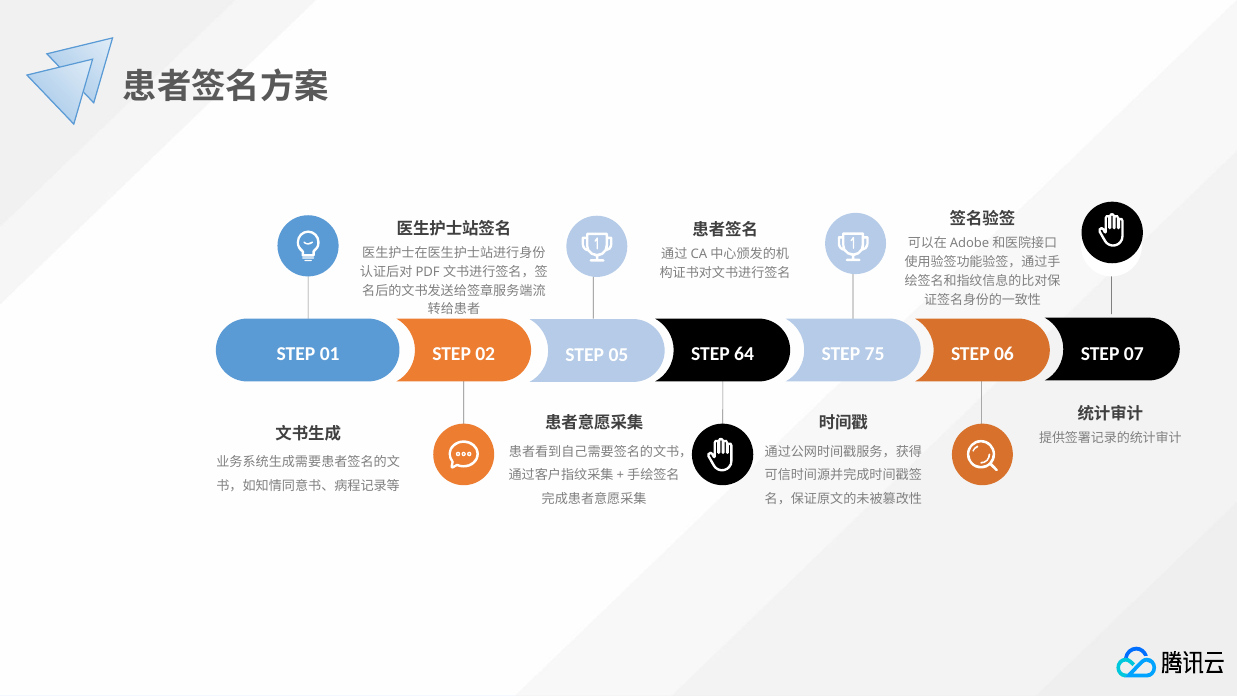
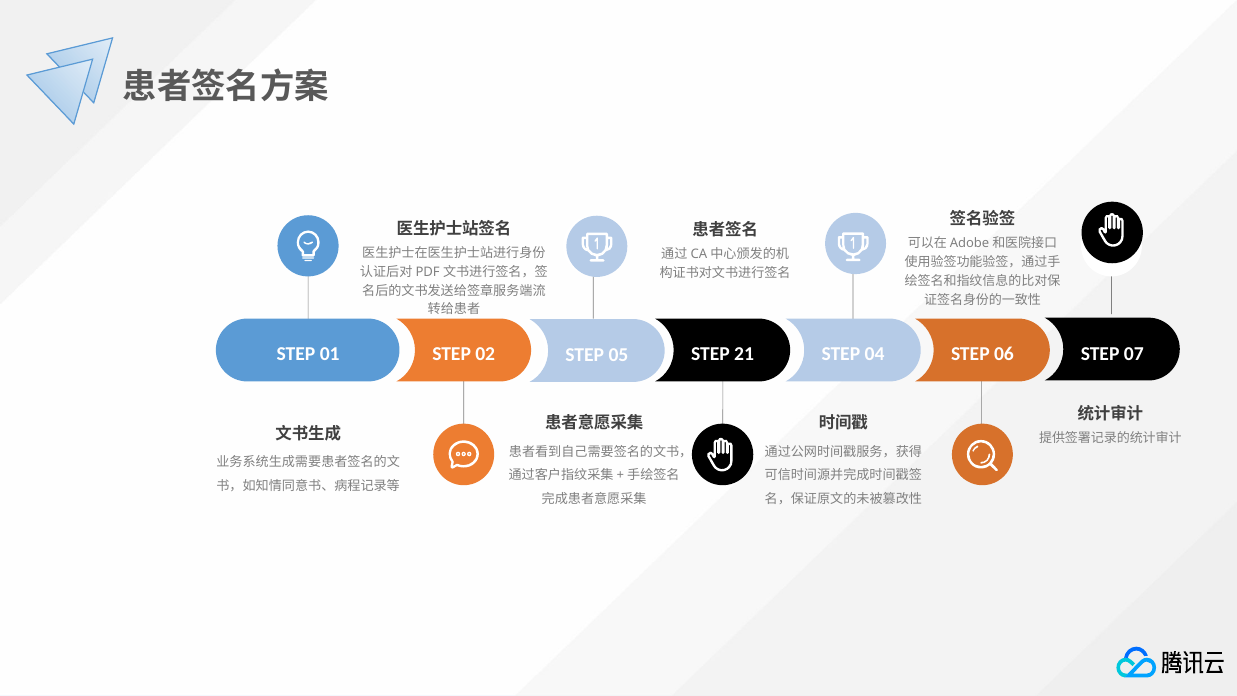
64: 64 -> 21
75: 75 -> 04
